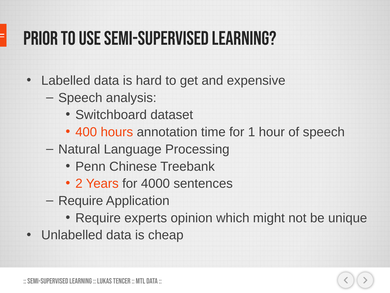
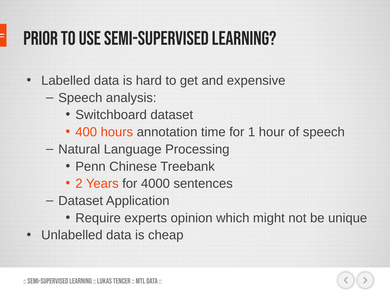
Require at (81, 200): Require -> Dataset
